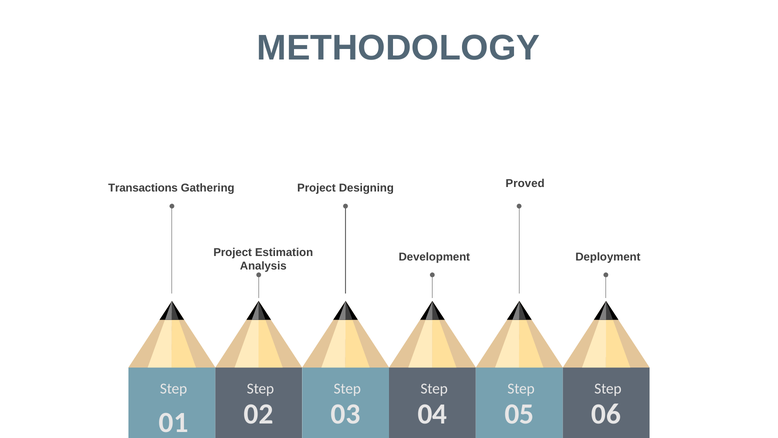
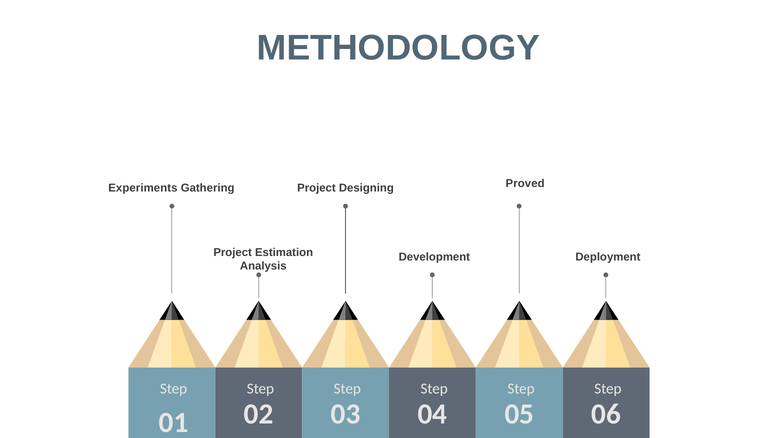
Transactions: Transactions -> Experiments
